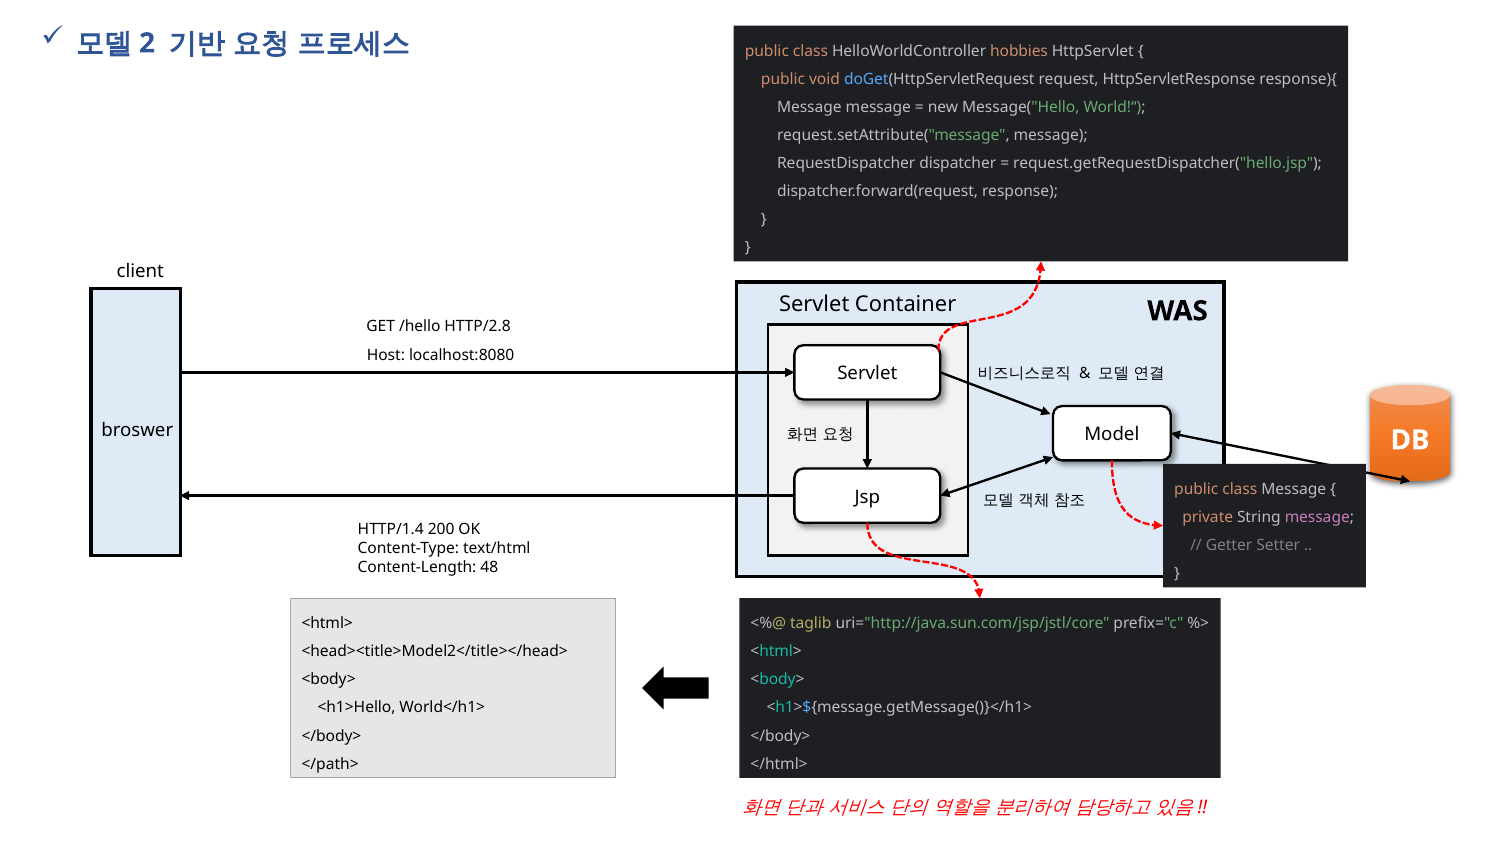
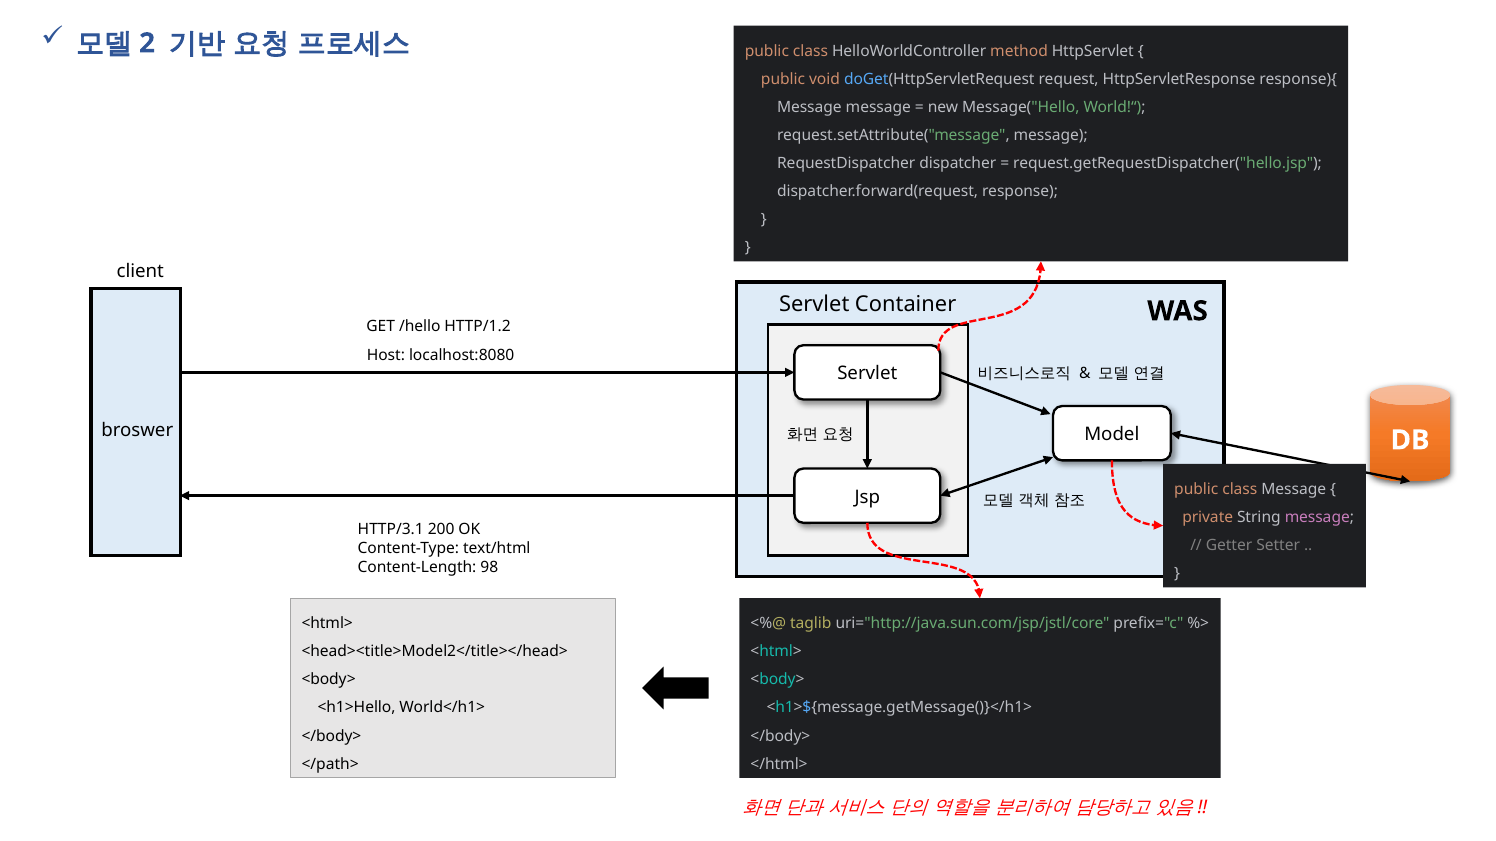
hobbies: hobbies -> method
HTTP/2.8: HTTP/2.8 -> HTTP/1.2
HTTP/1.4: HTTP/1.4 -> HTTP/3.1
48: 48 -> 98
